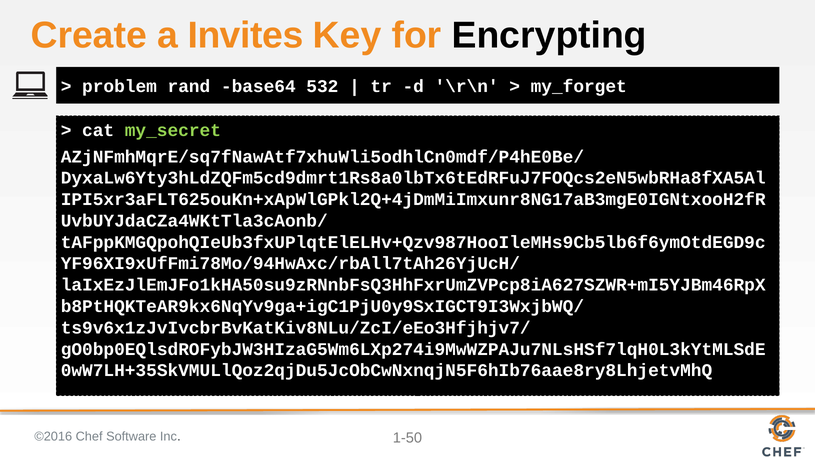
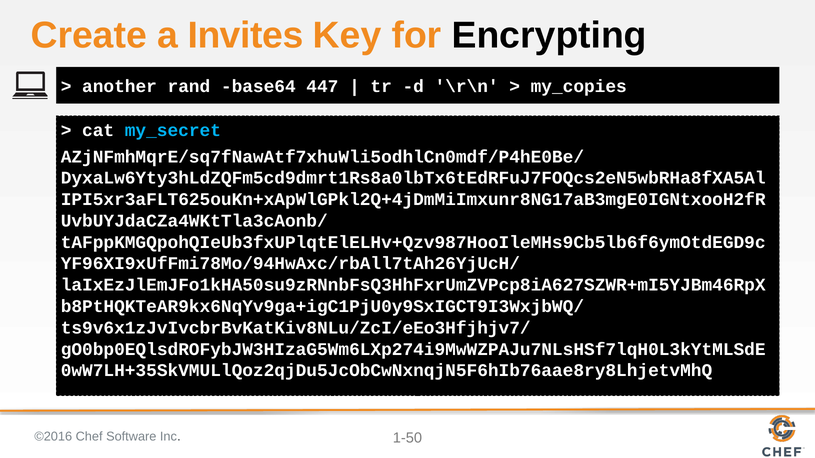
problem: problem -> another
532: 532 -> 447
my_forget: my_forget -> my_copies
my_secret colour: light green -> light blue
